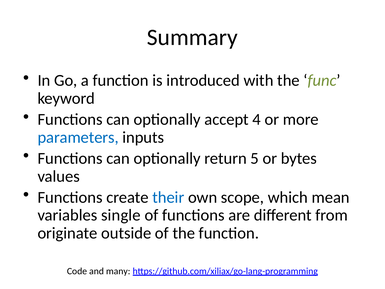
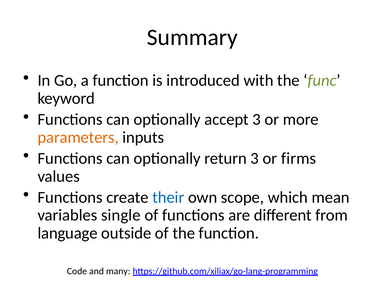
accept 4: 4 -> 3
parameters colour: blue -> orange
return 5: 5 -> 3
bytes: bytes -> firms
originate: originate -> language
